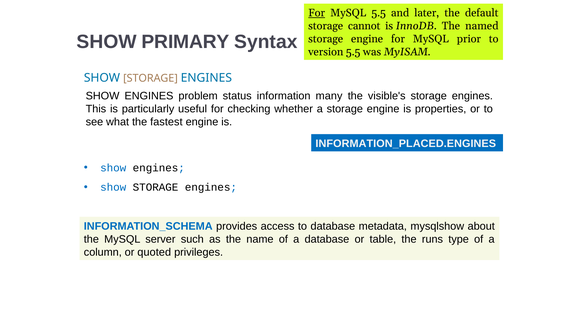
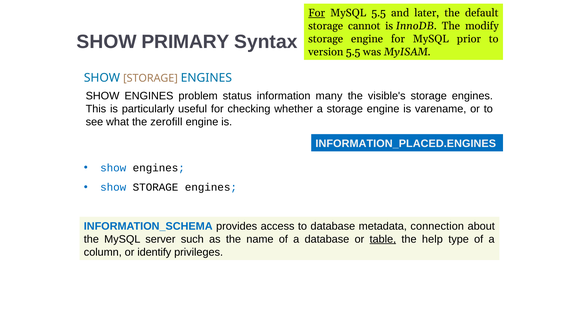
named: named -> modify
properties: properties -> varename
fastest: fastest -> zerofill
mysqlshow: mysqlshow -> connection
table underline: none -> present
runs: runs -> help
quoted: quoted -> identify
